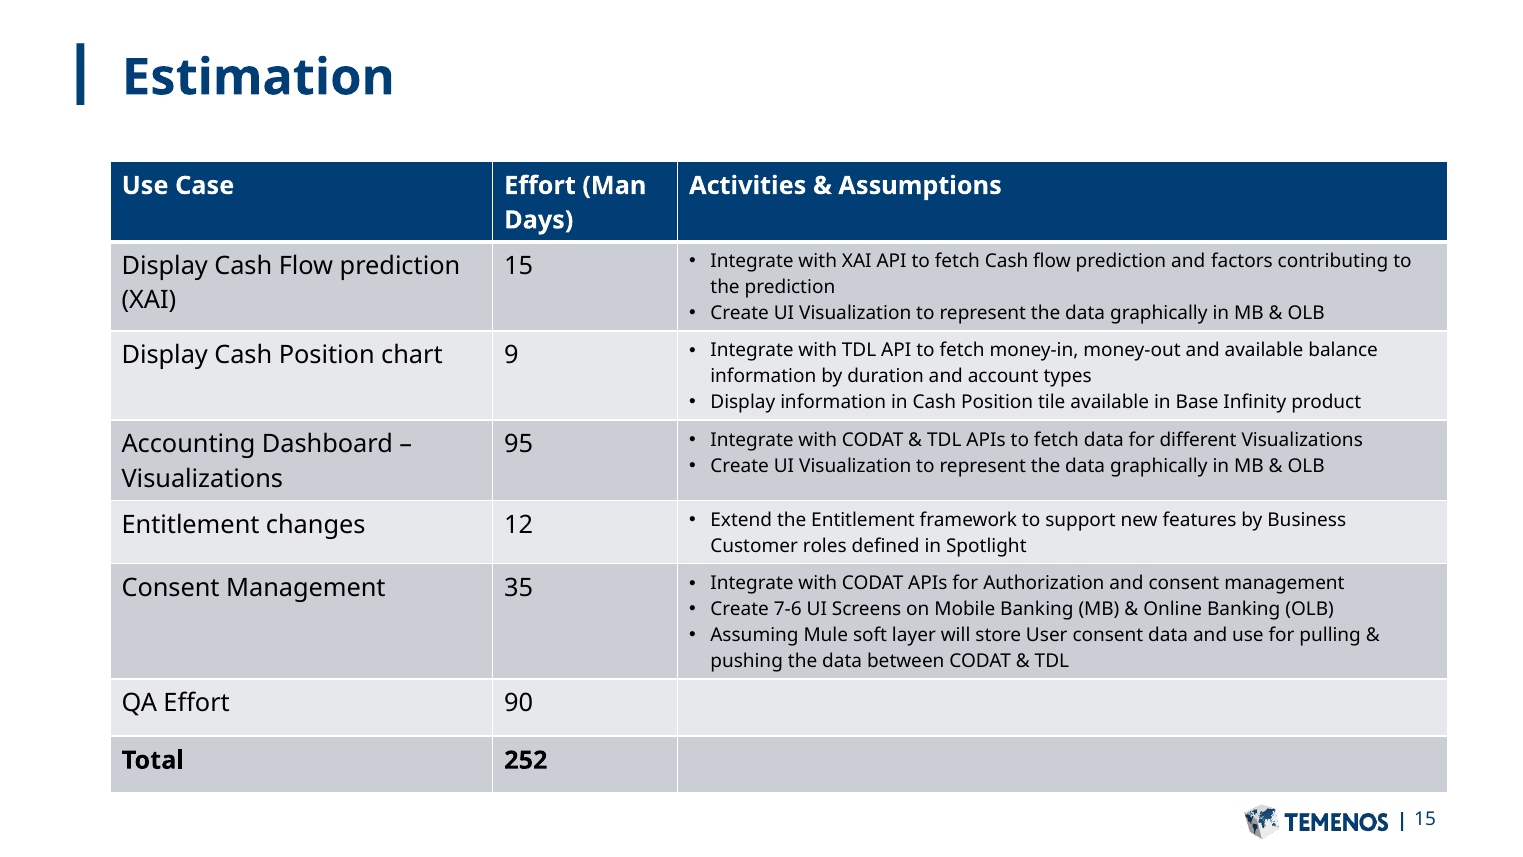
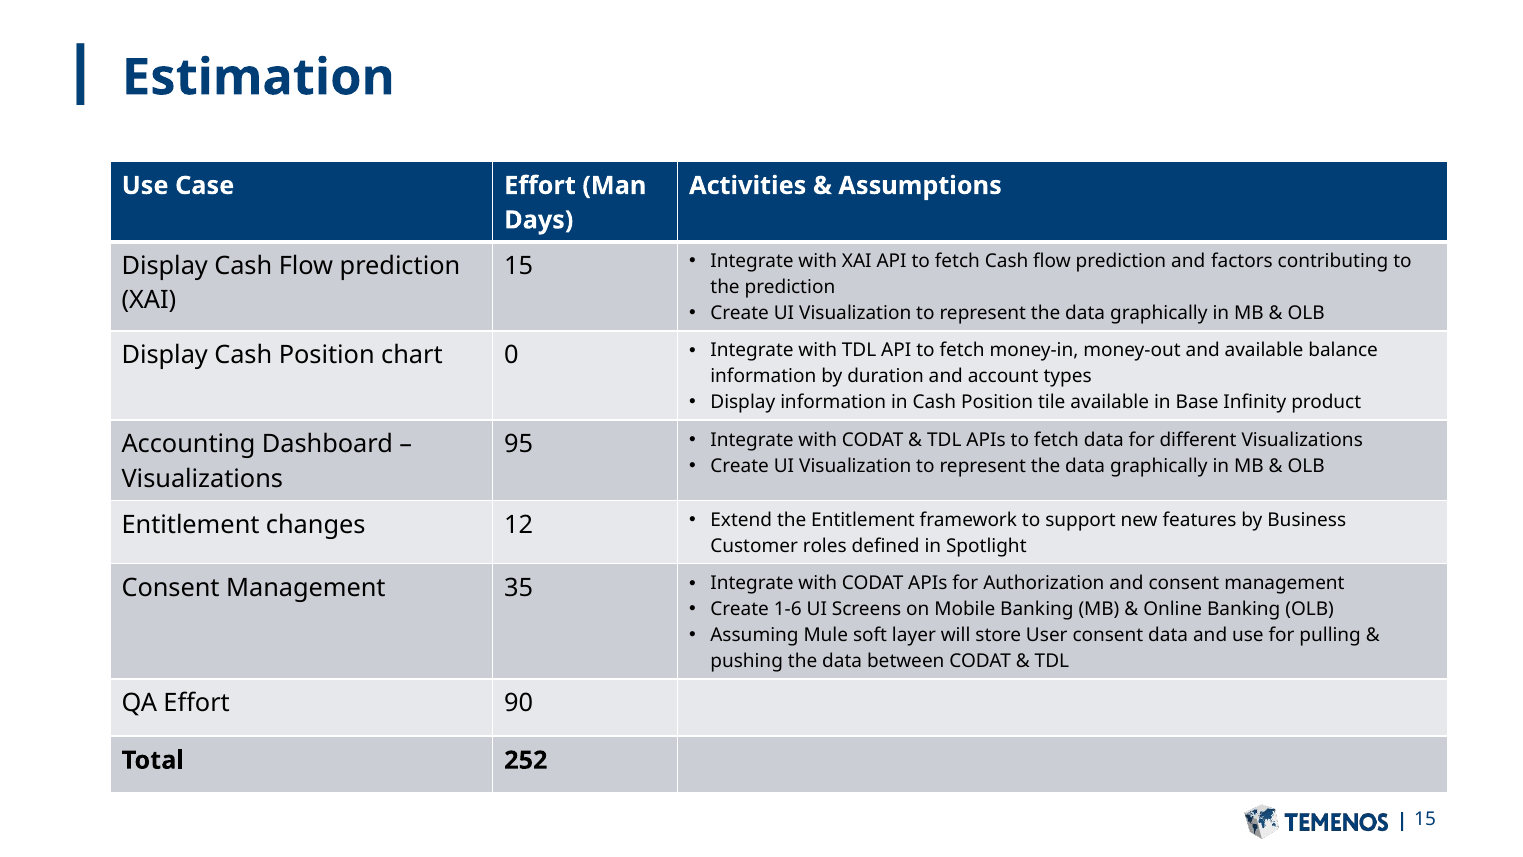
9: 9 -> 0
7-6: 7-6 -> 1-6
